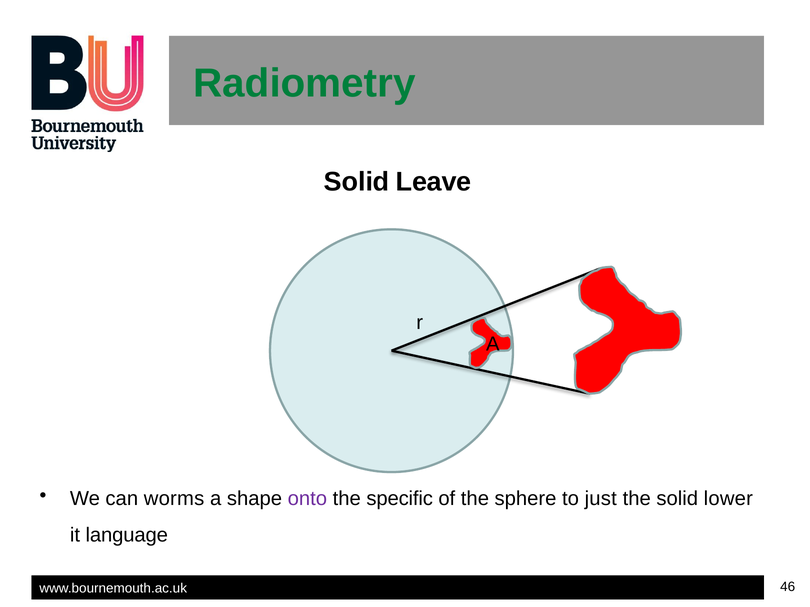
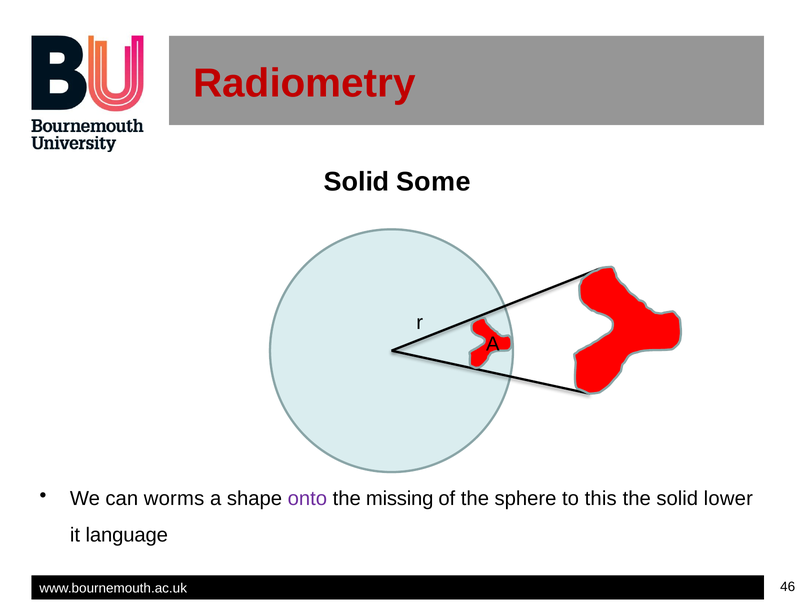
Radiometry colour: green -> red
Leave: Leave -> Some
specific: specific -> missing
just: just -> this
